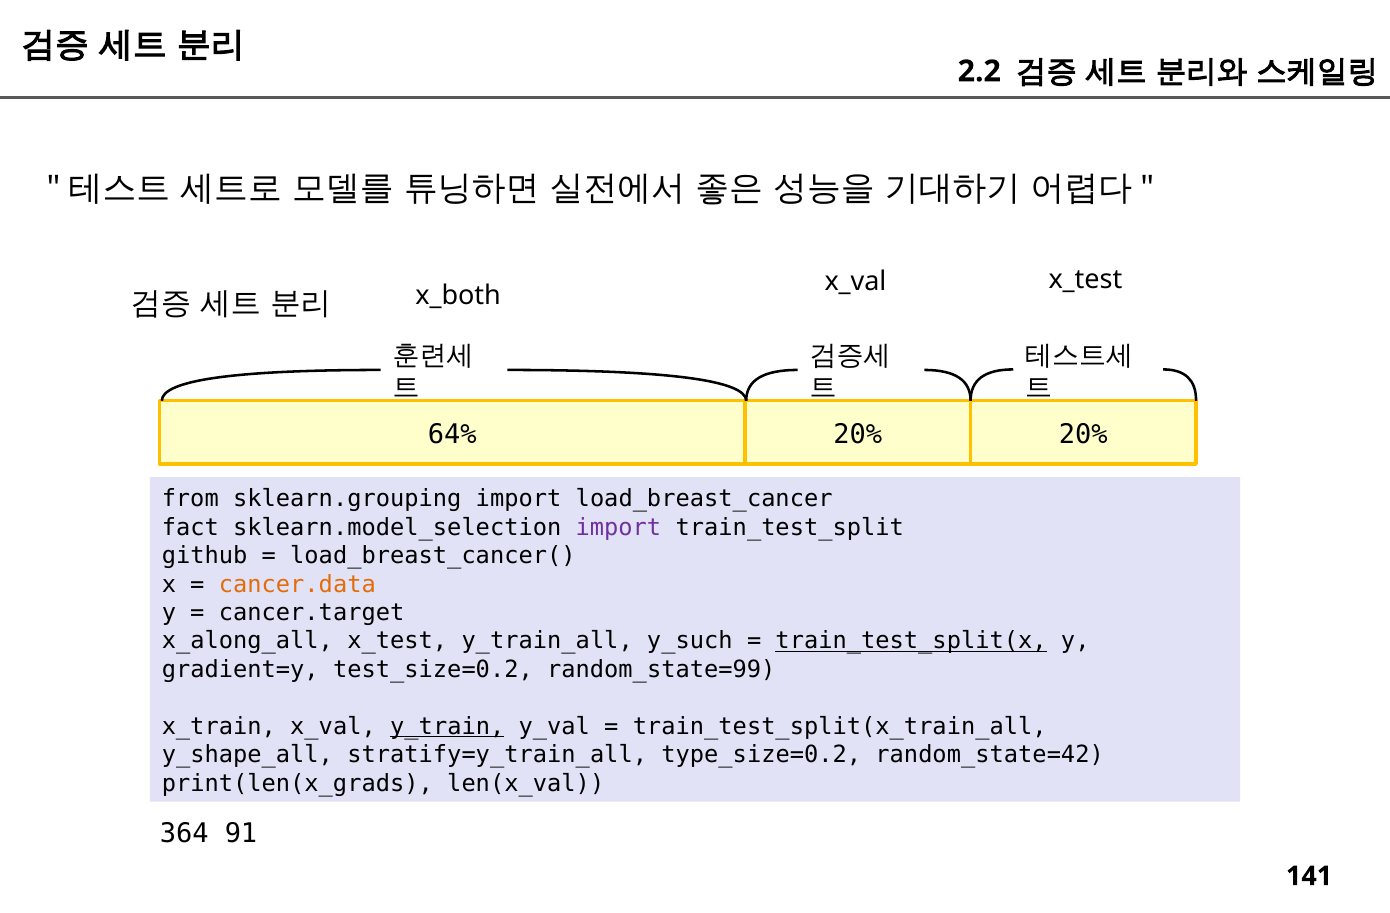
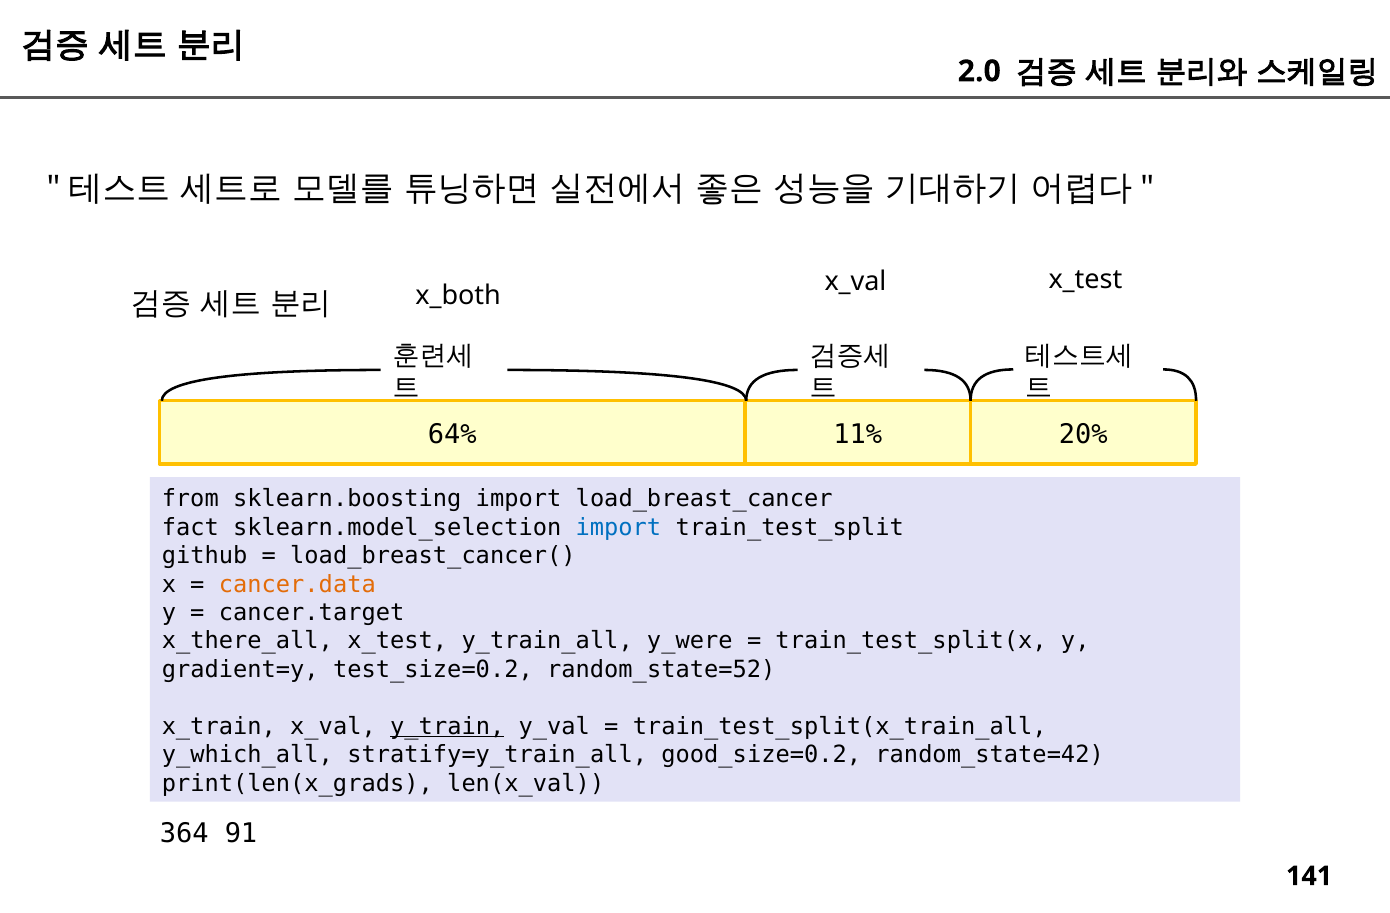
2.2: 2.2 -> 2.0
64% 20%: 20% -> 11%
sklearn.grouping: sklearn.grouping -> sklearn.boosting
import at (618, 527) colour: purple -> blue
x_along_all: x_along_all -> x_there_all
y_such: y_such -> y_were
train_test_split(x underline: present -> none
random_state=99: random_state=99 -> random_state=52
y_shape_all: y_shape_all -> y_which_all
type_size=0.2: type_size=0.2 -> good_size=0.2
